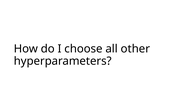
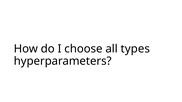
other: other -> types
